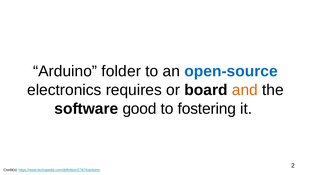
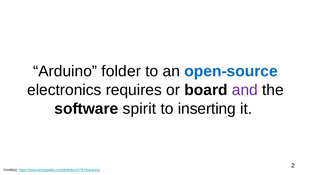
and colour: orange -> purple
good: good -> spirit
fostering: fostering -> inserting
